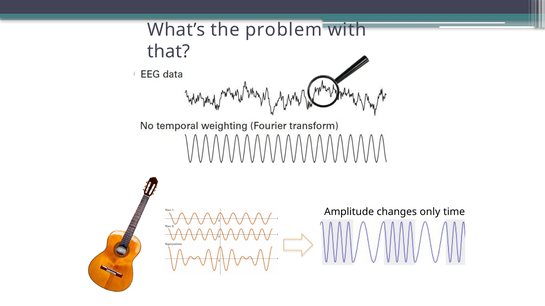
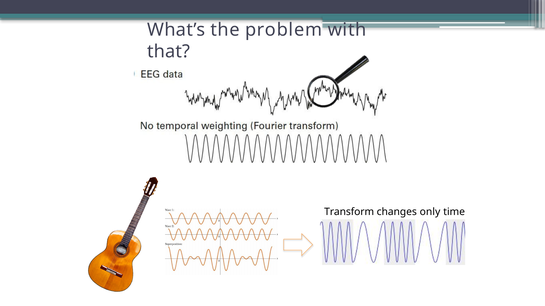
Amplitude: Amplitude -> Transform
